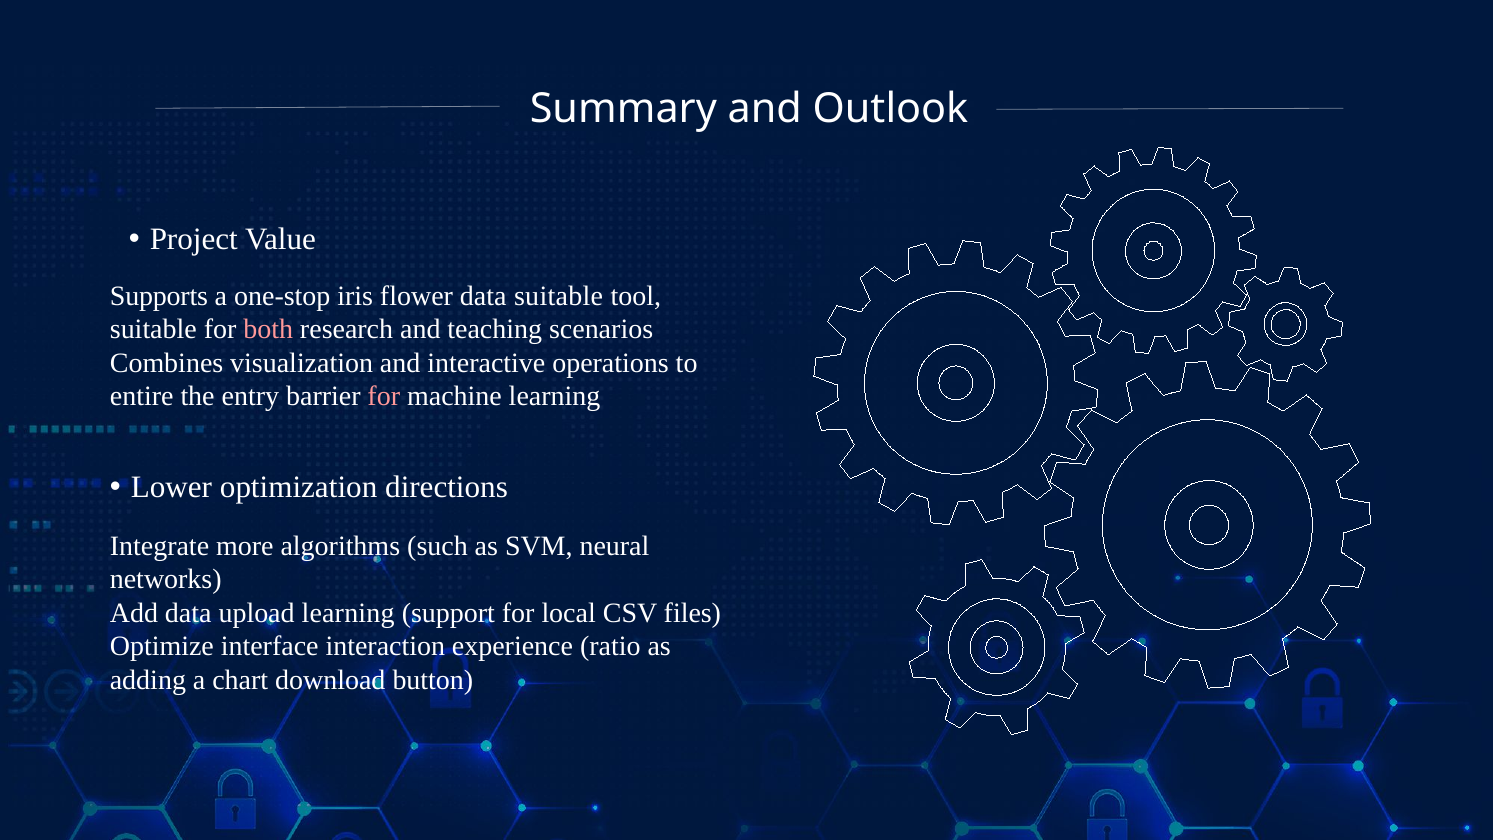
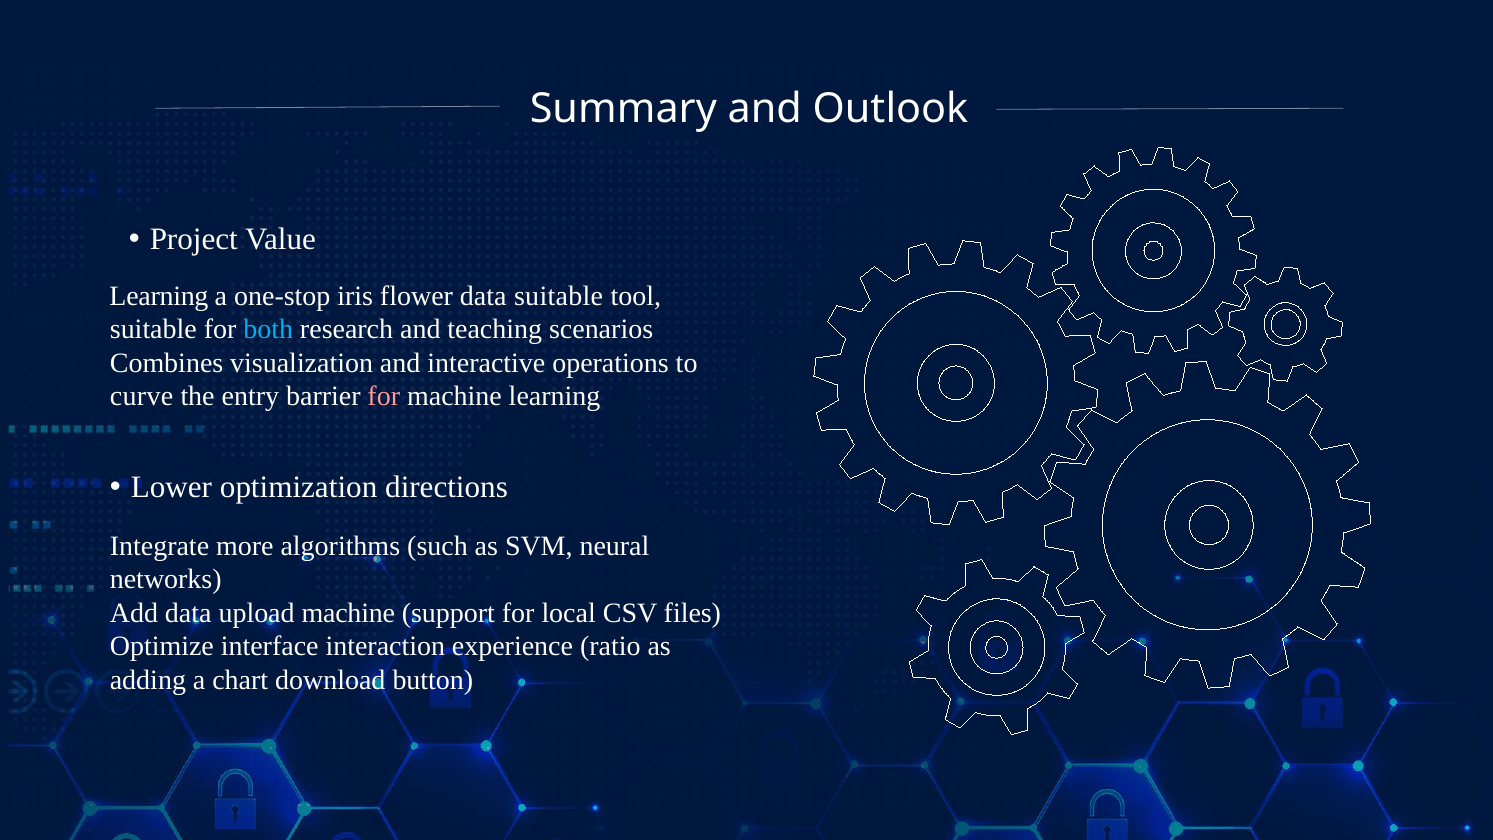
Supports at (159, 296): Supports -> Learning
both colour: pink -> light blue
entire: entire -> curve
upload learning: learning -> machine
